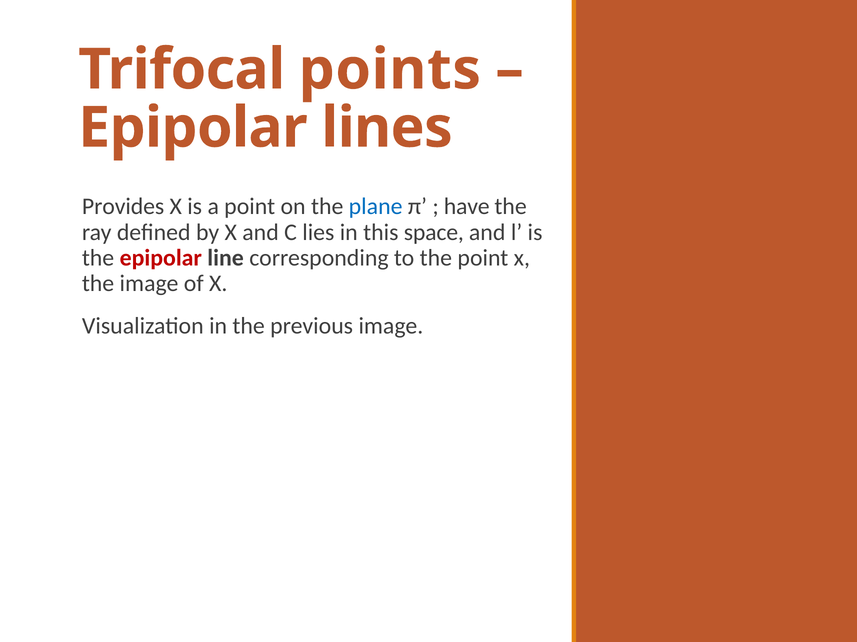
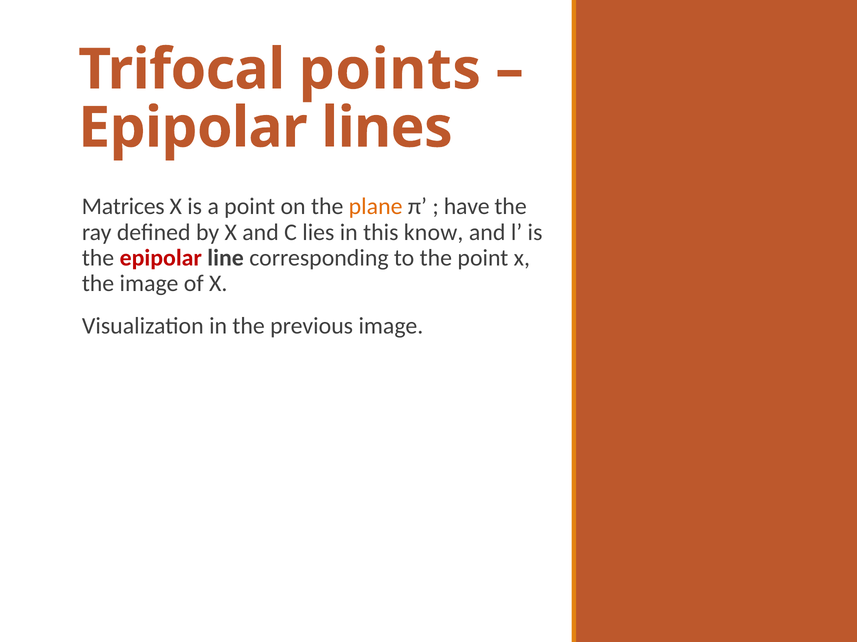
Provides: Provides -> Matrices
plane colour: blue -> orange
space: space -> know
